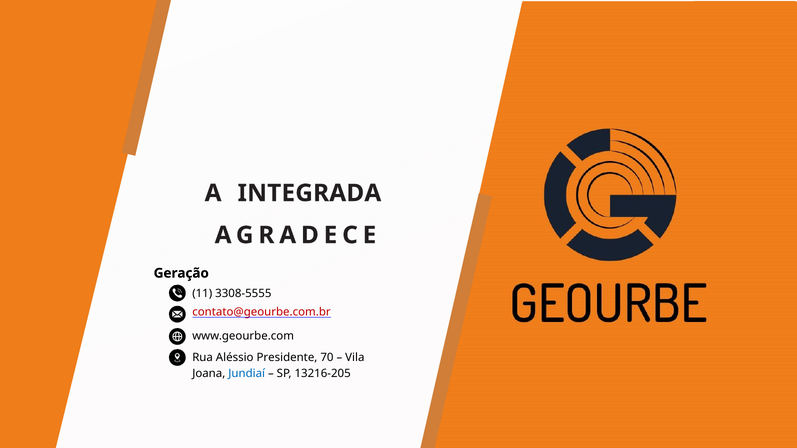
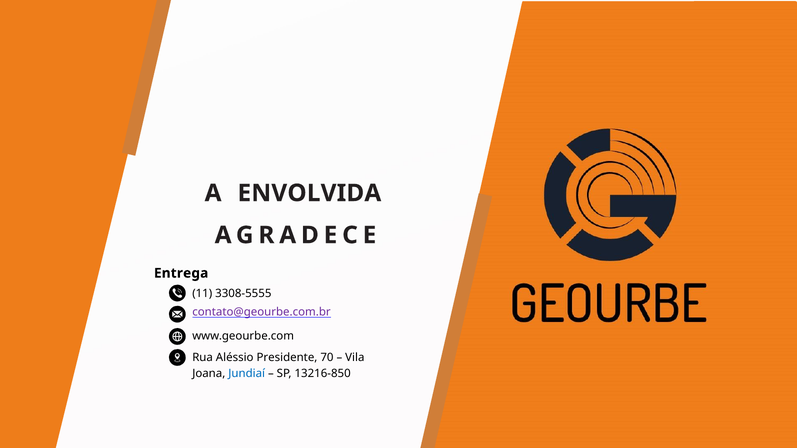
INTEGRADA: INTEGRADA -> ENVOLVIDA
Geração: Geração -> Entrega
contato@geourbe.com.br colour: red -> purple
13216-205: 13216-205 -> 13216-850
